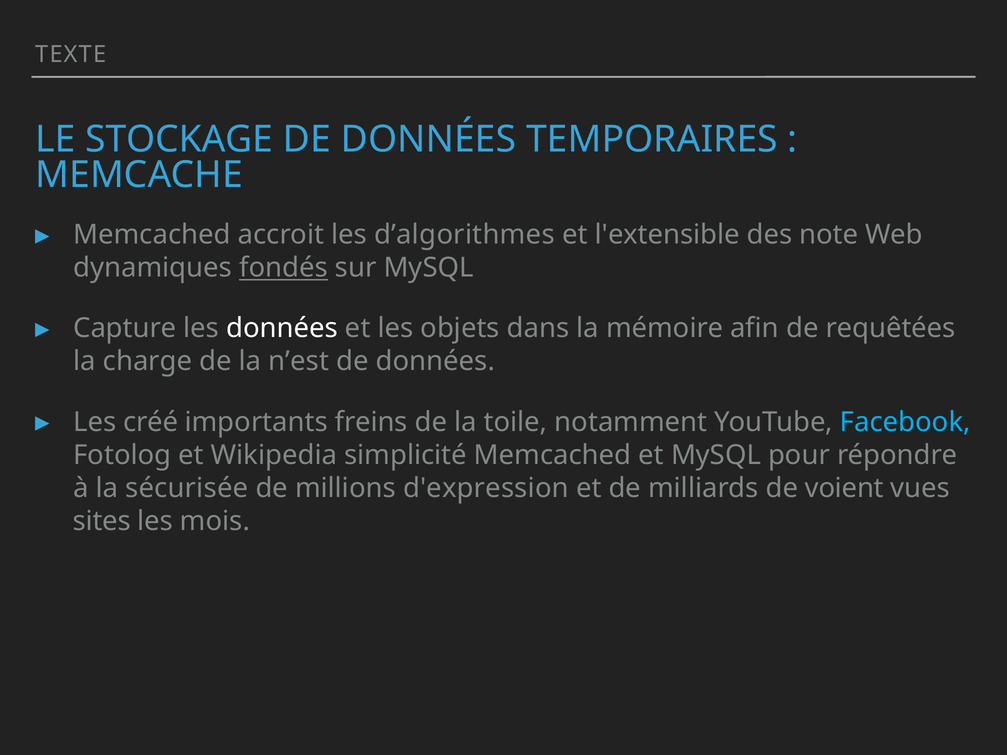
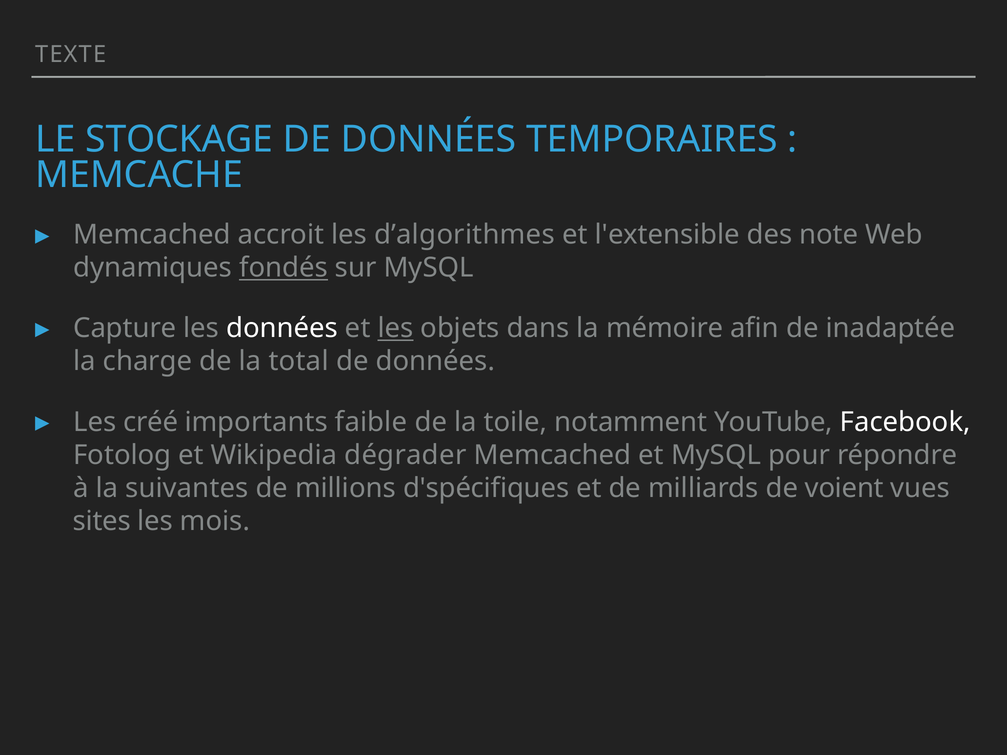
les at (395, 328) underline: none -> present
requêtées: requêtées -> inadaptée
nʼest: nʼest -> total
freins: freins -> faible
Facebook colour: light blue -> white
simplicité: simplicité -> dégrader
sécurisée: sécurisée -> suivantes
d'expression: d'expression -> d'spécifiques
